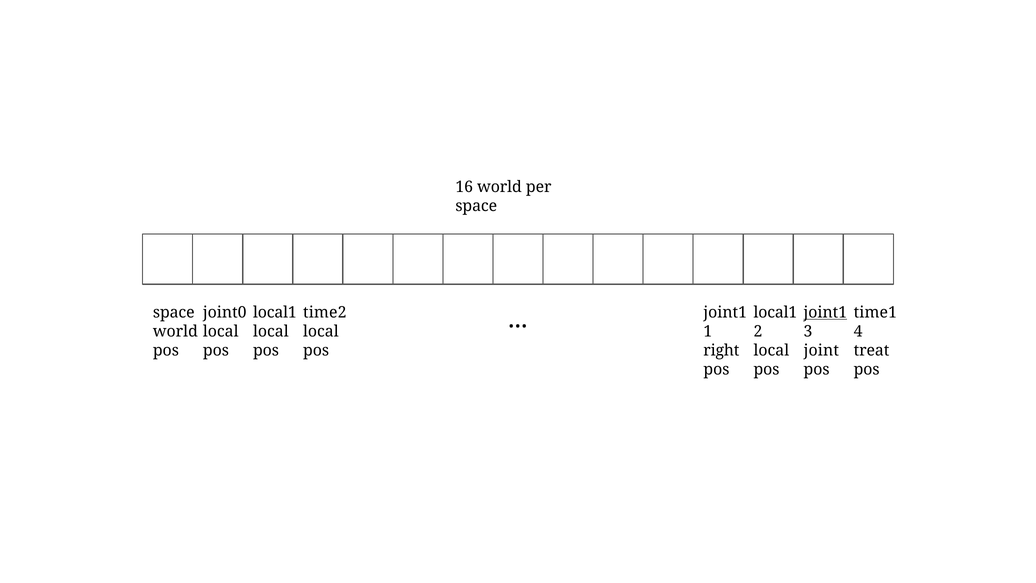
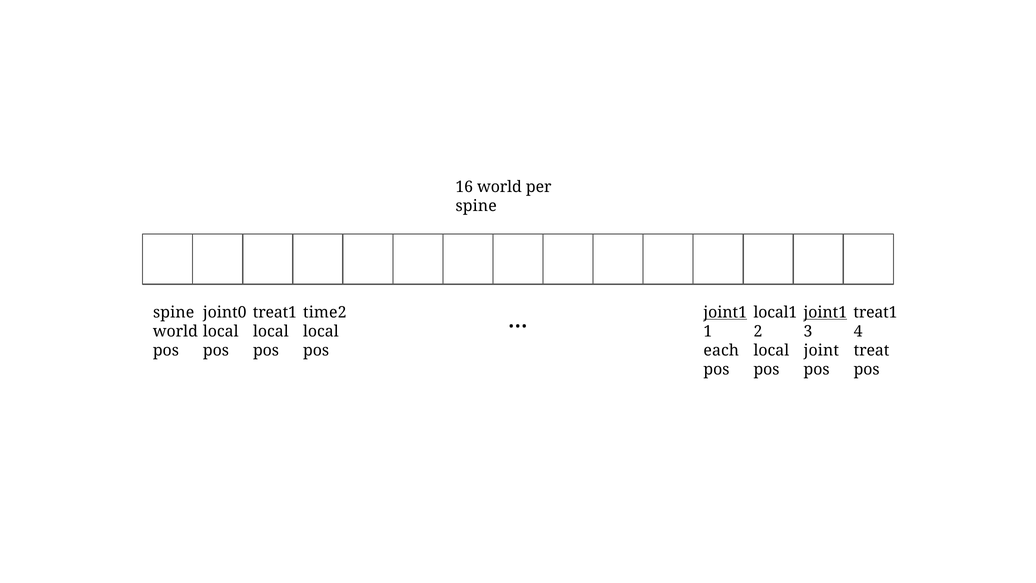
space at (476, 206): space -> spine
space at (174, 312): space -> spine
local1 at (275, 312): local1 -> treat1
joint1 at (725, 312) underline: none -> present
time1 at (875, 312): time1 -> treat1
right: right -> each
